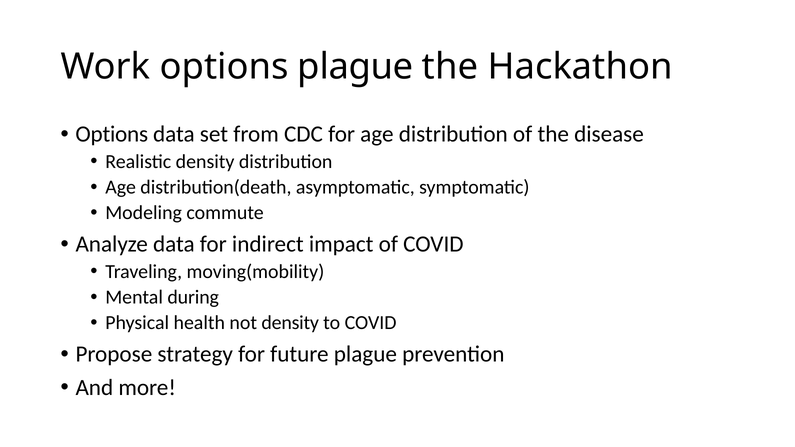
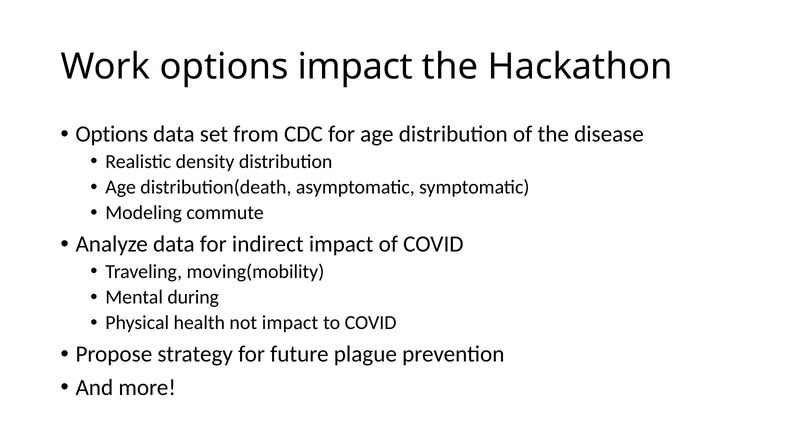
options plague: plague -> impact
not density: density -> impact
